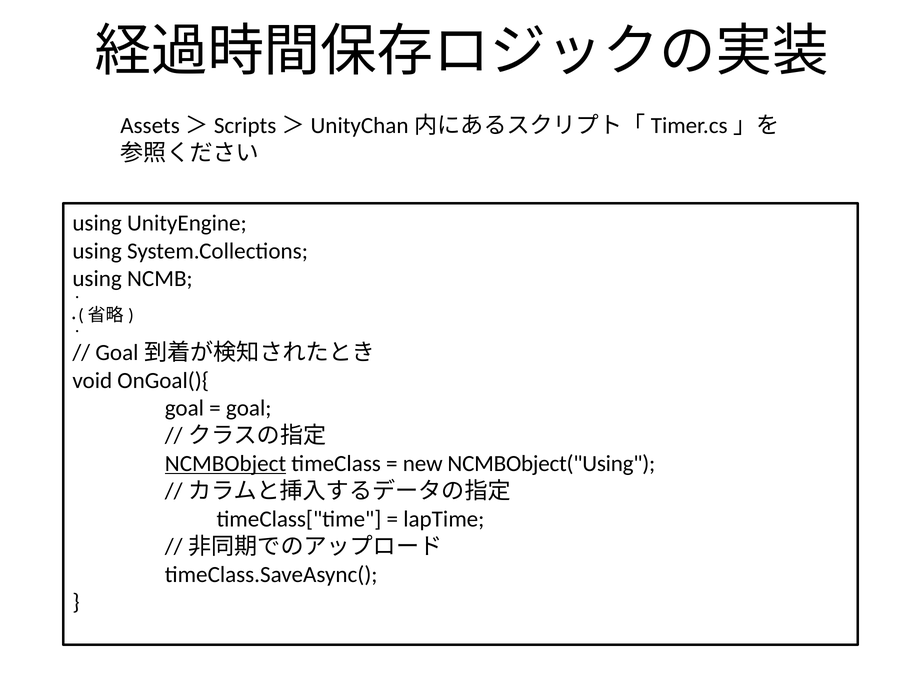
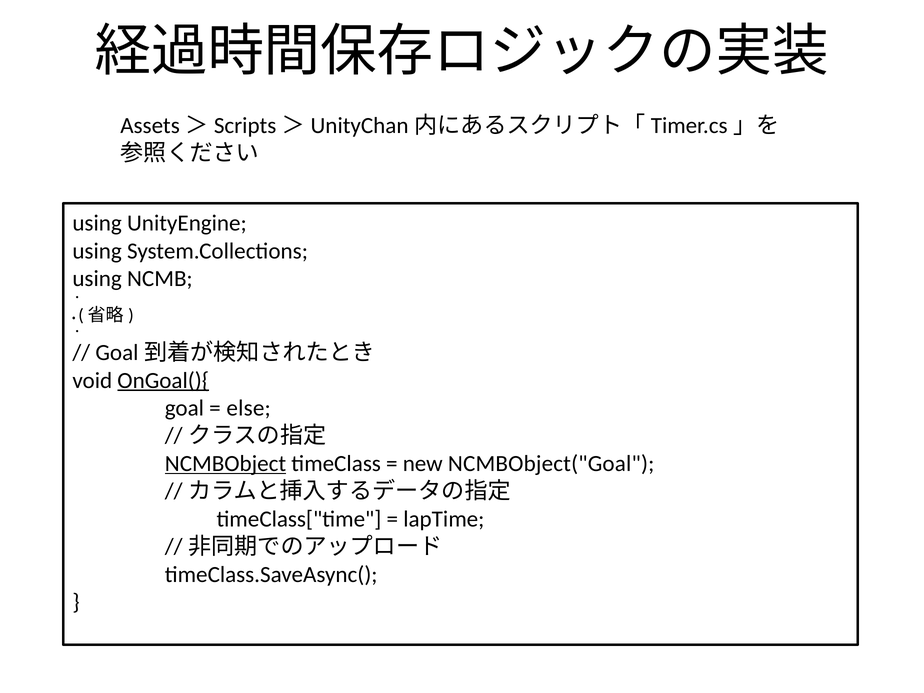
OnGoal(){ underline: none -> present
goal at (249, 408): goal -> else
NCMBObject("Using: NCMBObject("Using -> NCMBObject("Goal
